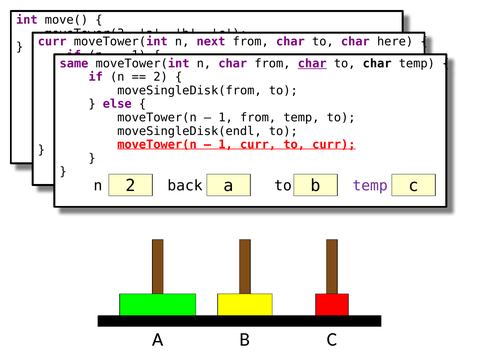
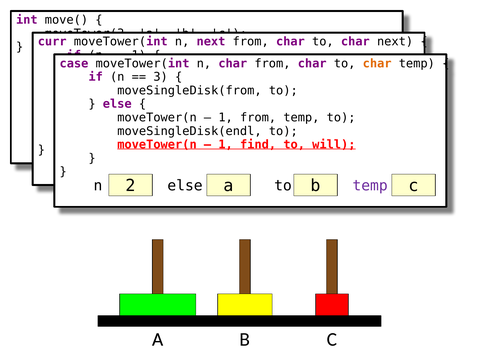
char here: here -> next
same: same -> case
char at (312, 63) underline: present -> none
char at (377, 63) colour: black -> orange
2 at (161, 77): 2 -> 3
1 curr: curr -> find
to curr: curr -> will
2 back: back -> else
